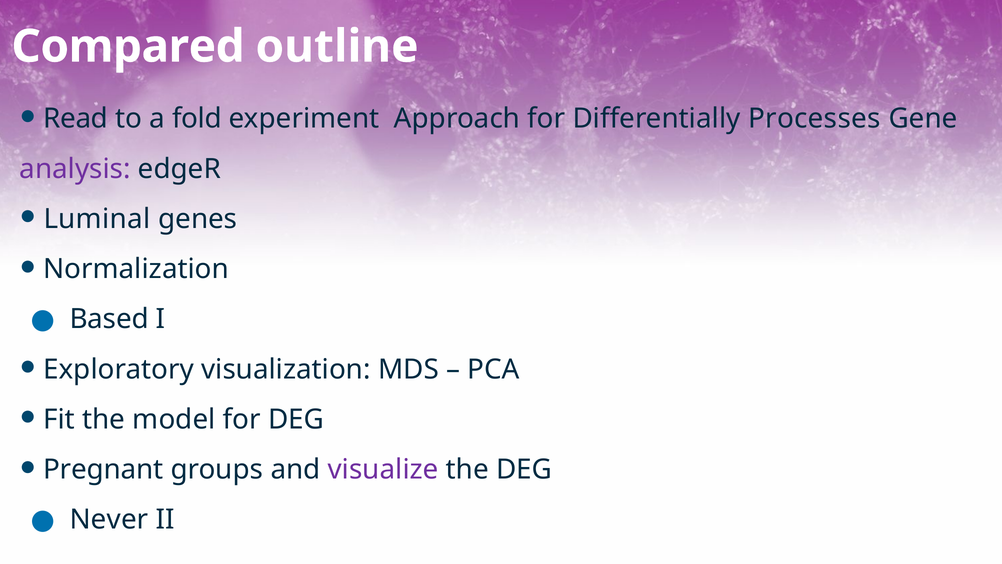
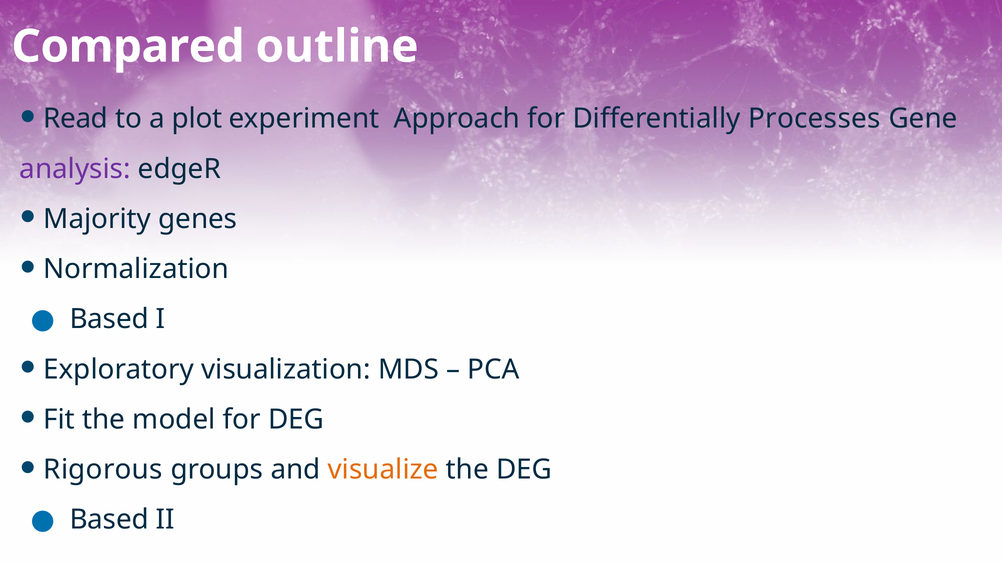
fold: fold -> plot
Luminal: Luminal -> Majority
Pregnant: Pregnant -> Rigorous
visualize colour: purple -> orange
Never at (109, 519): Never -> Based
